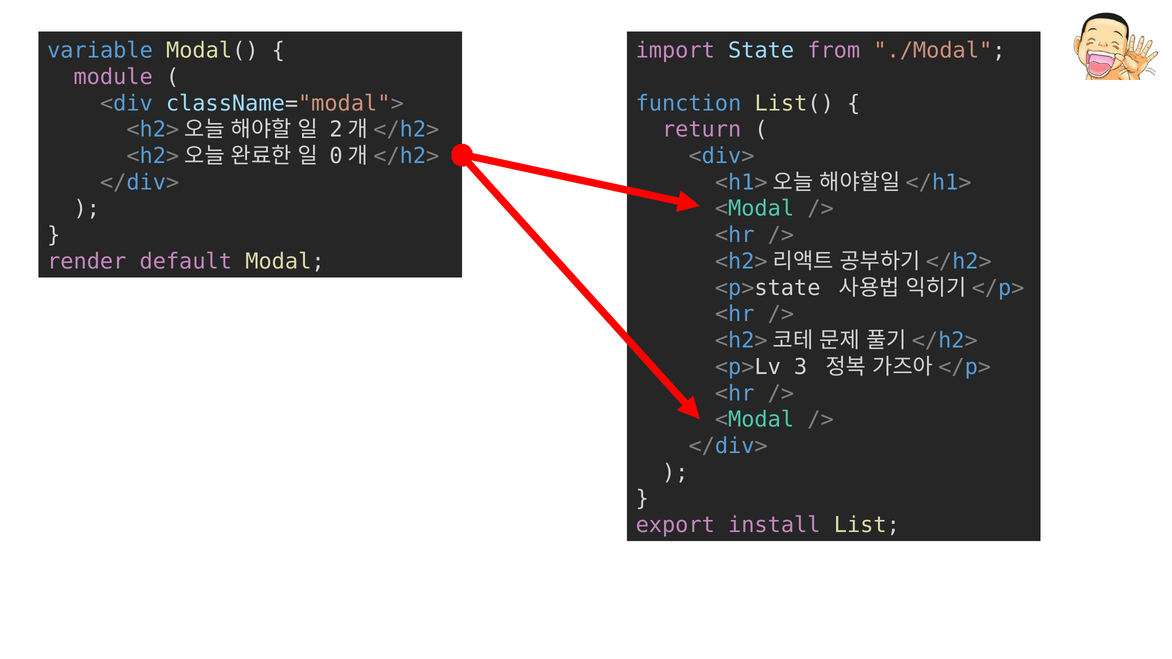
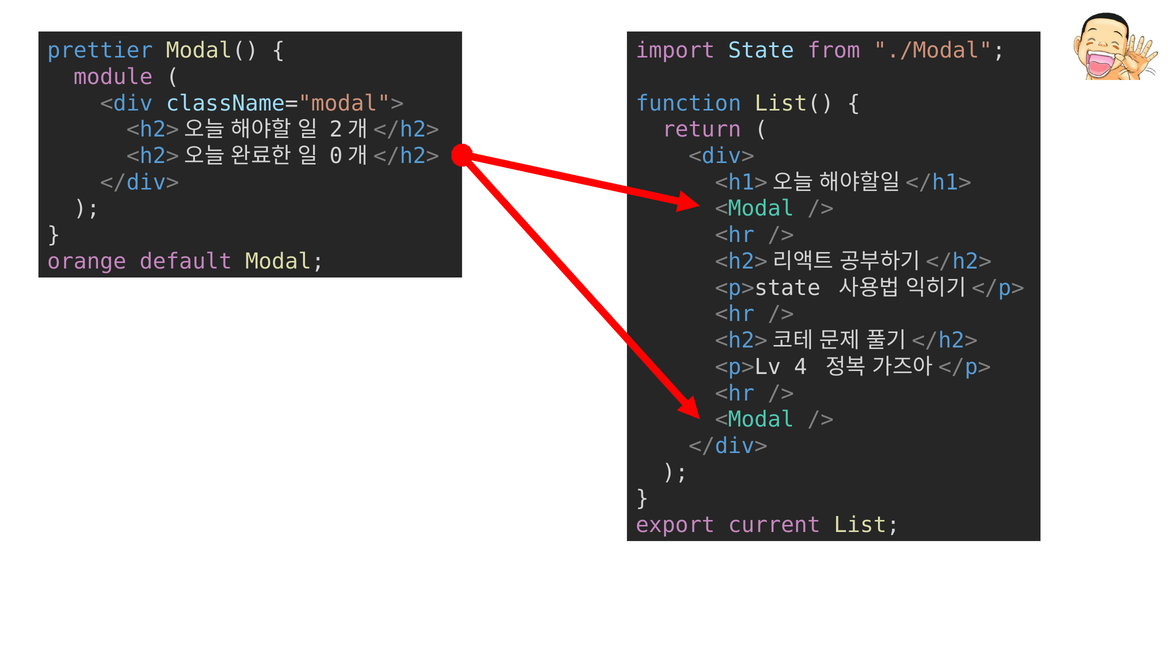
variable: variable -> prettier
render: render -> orange
3: 3 -> 4
install: install -> current
